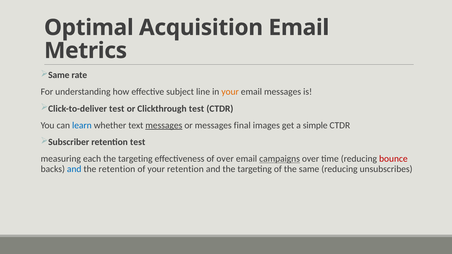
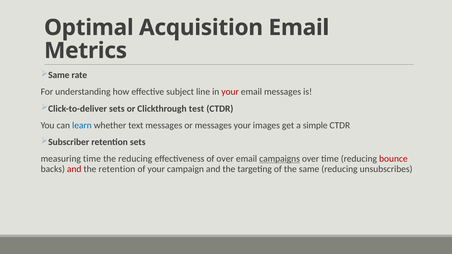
your at (230, 92) colour: orange -> red
Click-to-deliver test: test -> sets
messages at (164, 125) underline: present -> none
messages final: final -> your
retention test: test -> sets
measuring each: each -> time
targeting at (135, 159): targeting -> reducing
and at (74, 169) colour: blue -> red
your retention: retention -> campaign
